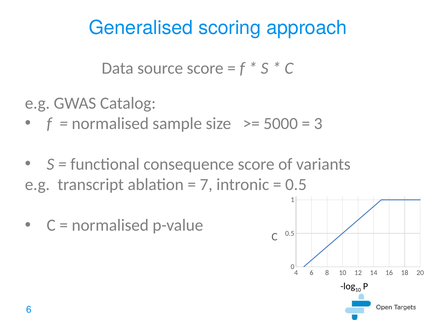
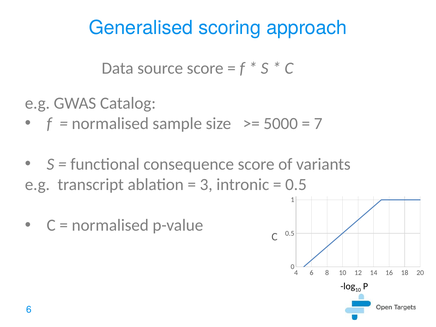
3: 3 -> 7
7: 7 -> 3
